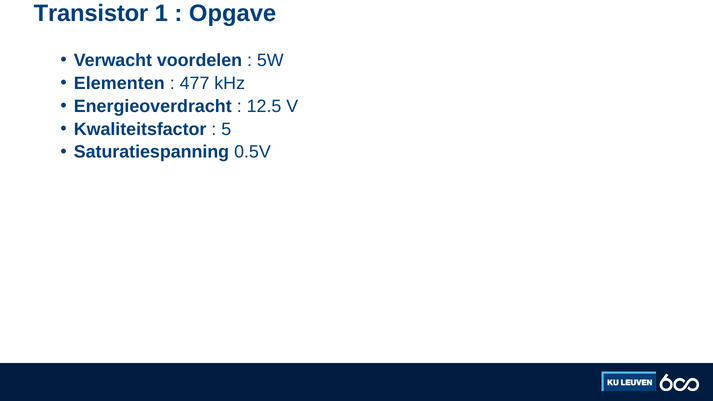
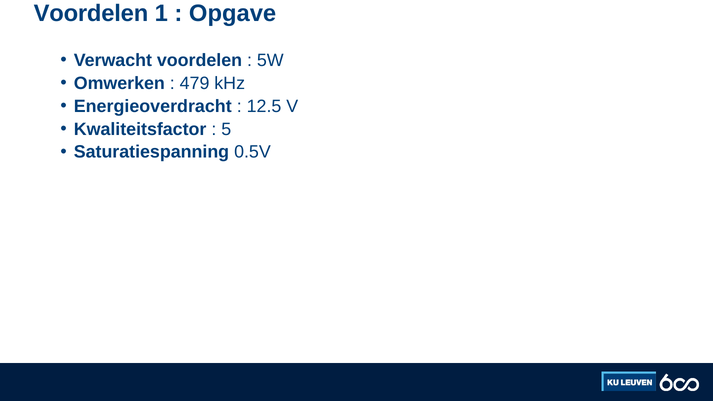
Transistor at (91, 14): Transistor -> Voordelen
Elementen: Elementen -> Omwerken
477: 477 -> 479
